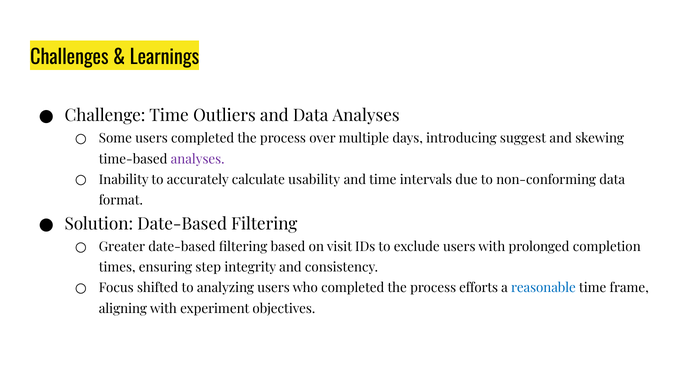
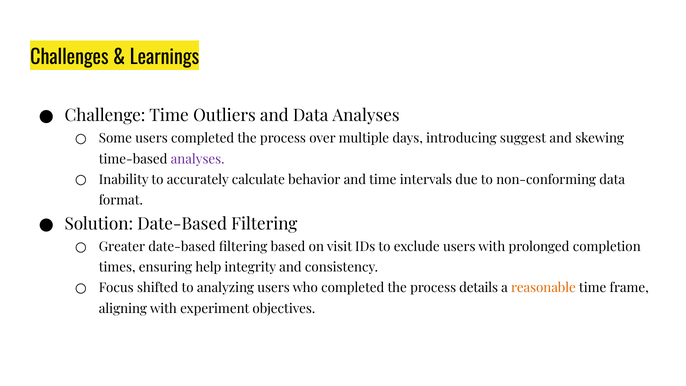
usability: usability -> behavior
step: step -> help
efforts: efforts -> details
reasonable colour: blue -> orange
